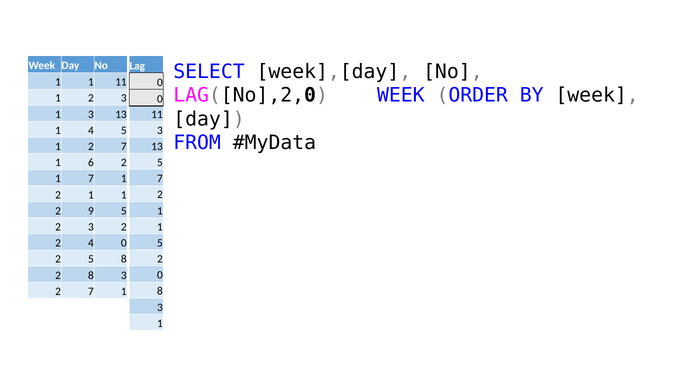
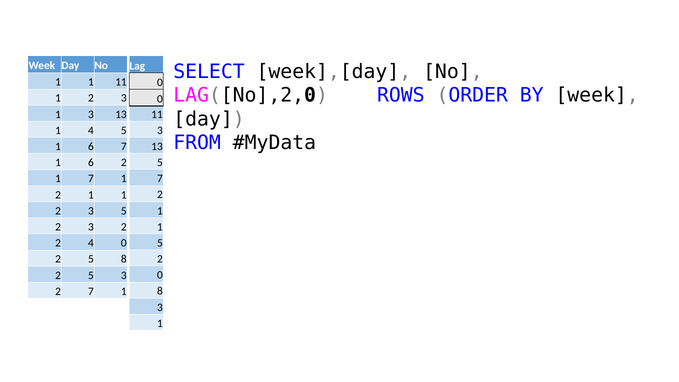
LAG([No],2,0 WEEK: WEEK -> ROWS
2 at (91, 147): 2 -> 6
9 at (91, 211): 9 -> 3
8 at (91, 275): 8 -> 5
